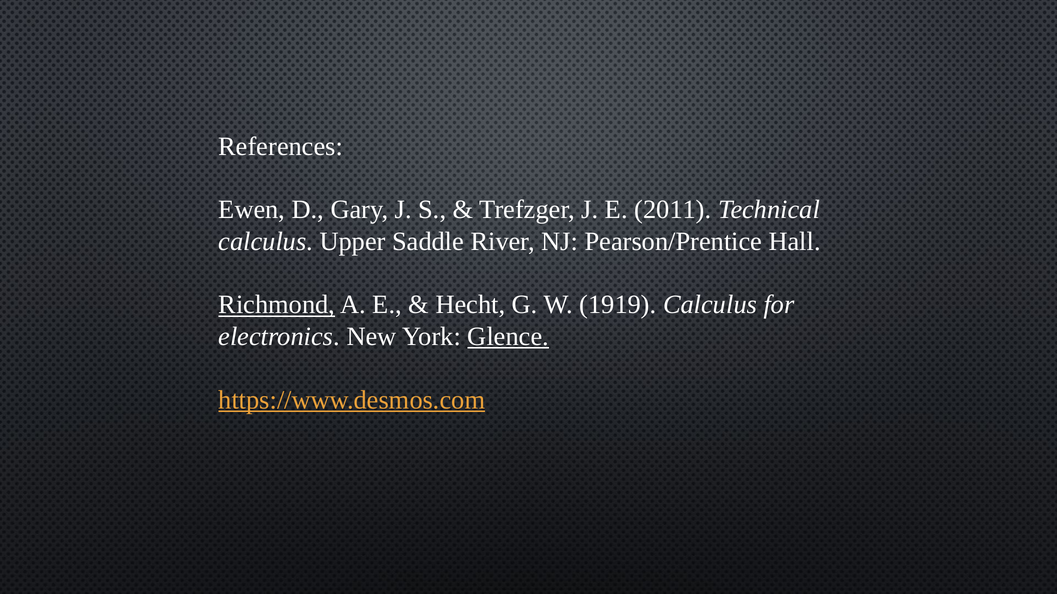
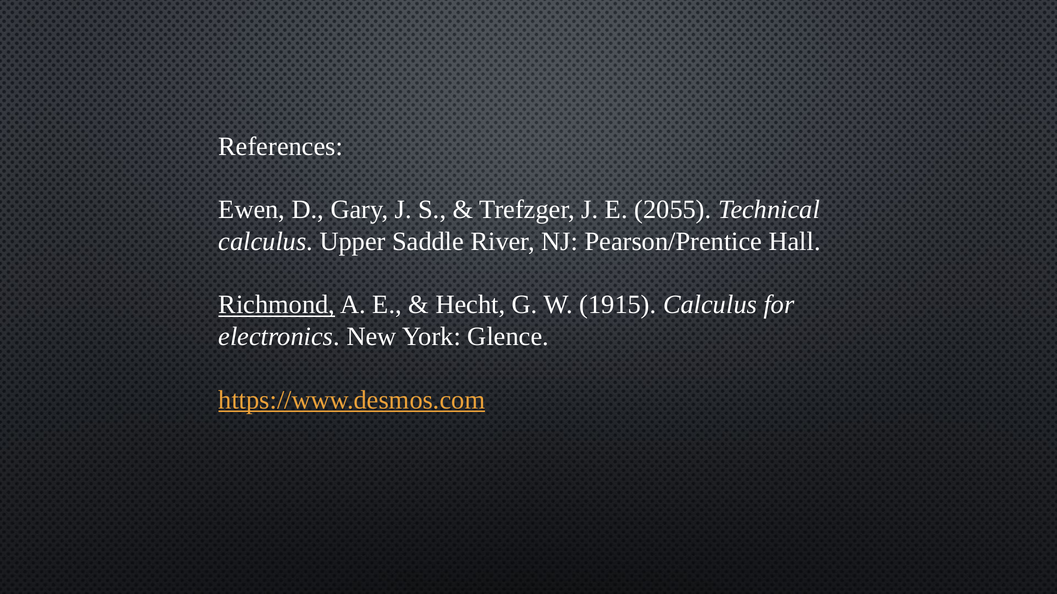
2011: 2011 -> 2055
1919: 1919 -> 1915
Glence underline: present -> none
